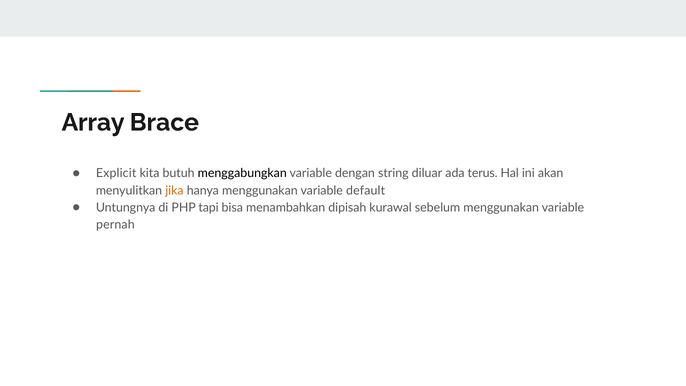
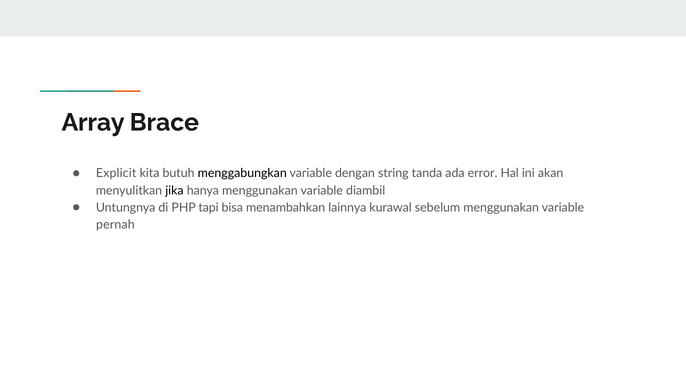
diluar: diluar -> tanda
terus: terus -> error
jika colour: orange -> black
default: default -> diambil
dipisah: dipisah -> lainnya
